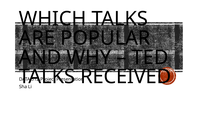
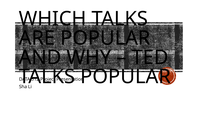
RECEIVED at (126, 76): RECEIVED -> POPULAR
